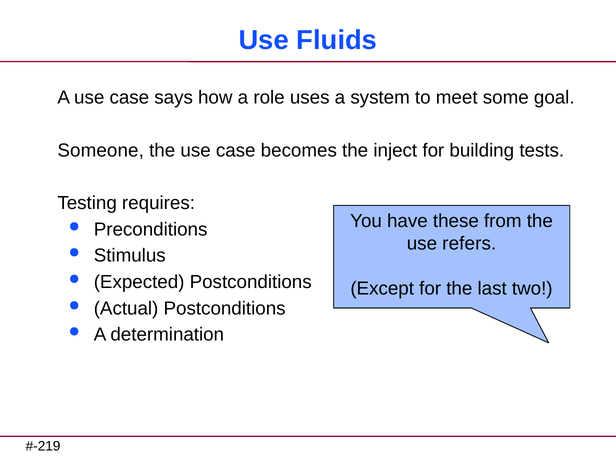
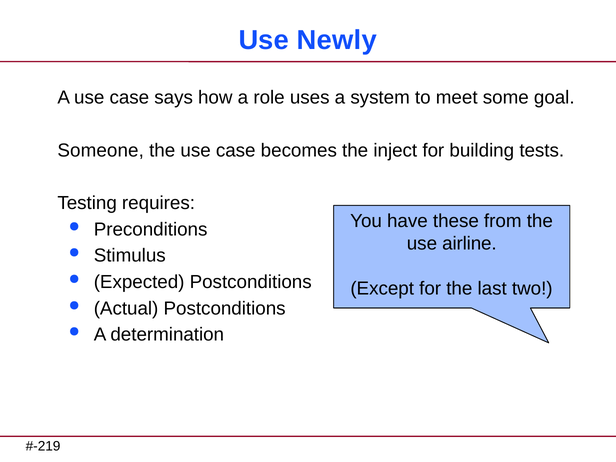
Fluids: Fluids -> Newly
refers: refers -> airline
